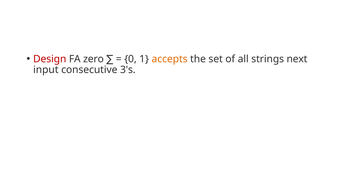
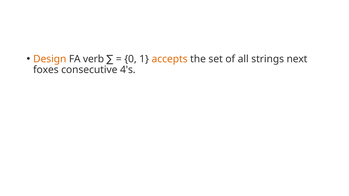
Design colour: red -> orange
zero: zero -> verb
input: input -> foxes
3's: 3's -> 4's
